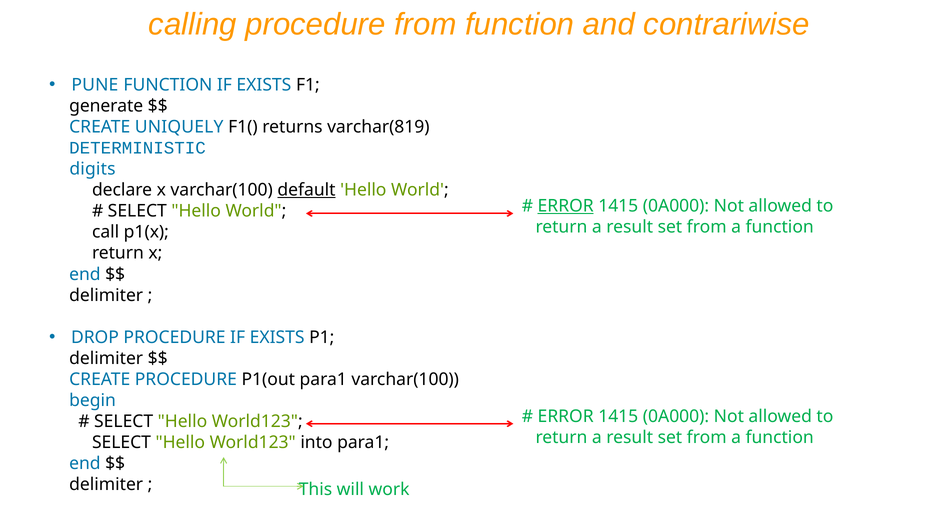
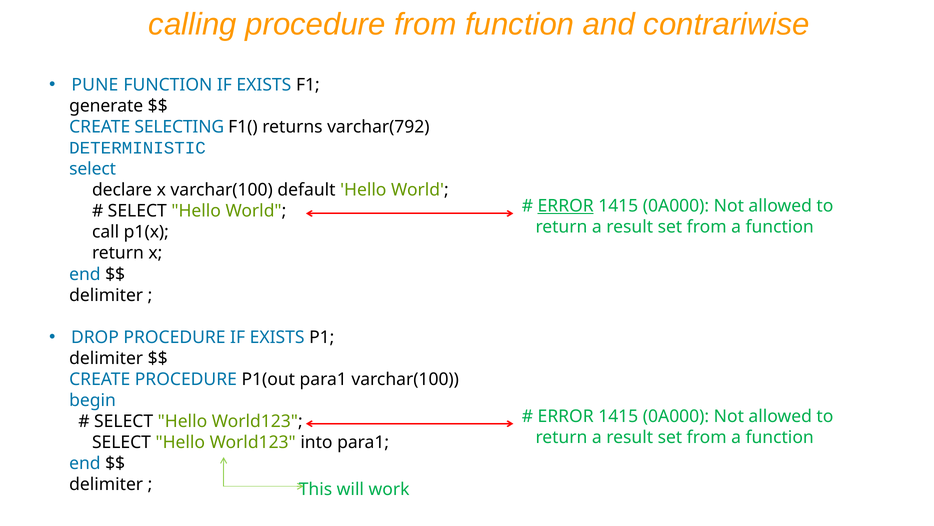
UNIQUELY: UNIQUELY -> SELECTING
varchar(819: varchar(819 -> varchar(792
digits at (92, 169): digits -> select
default underline: present -> none
